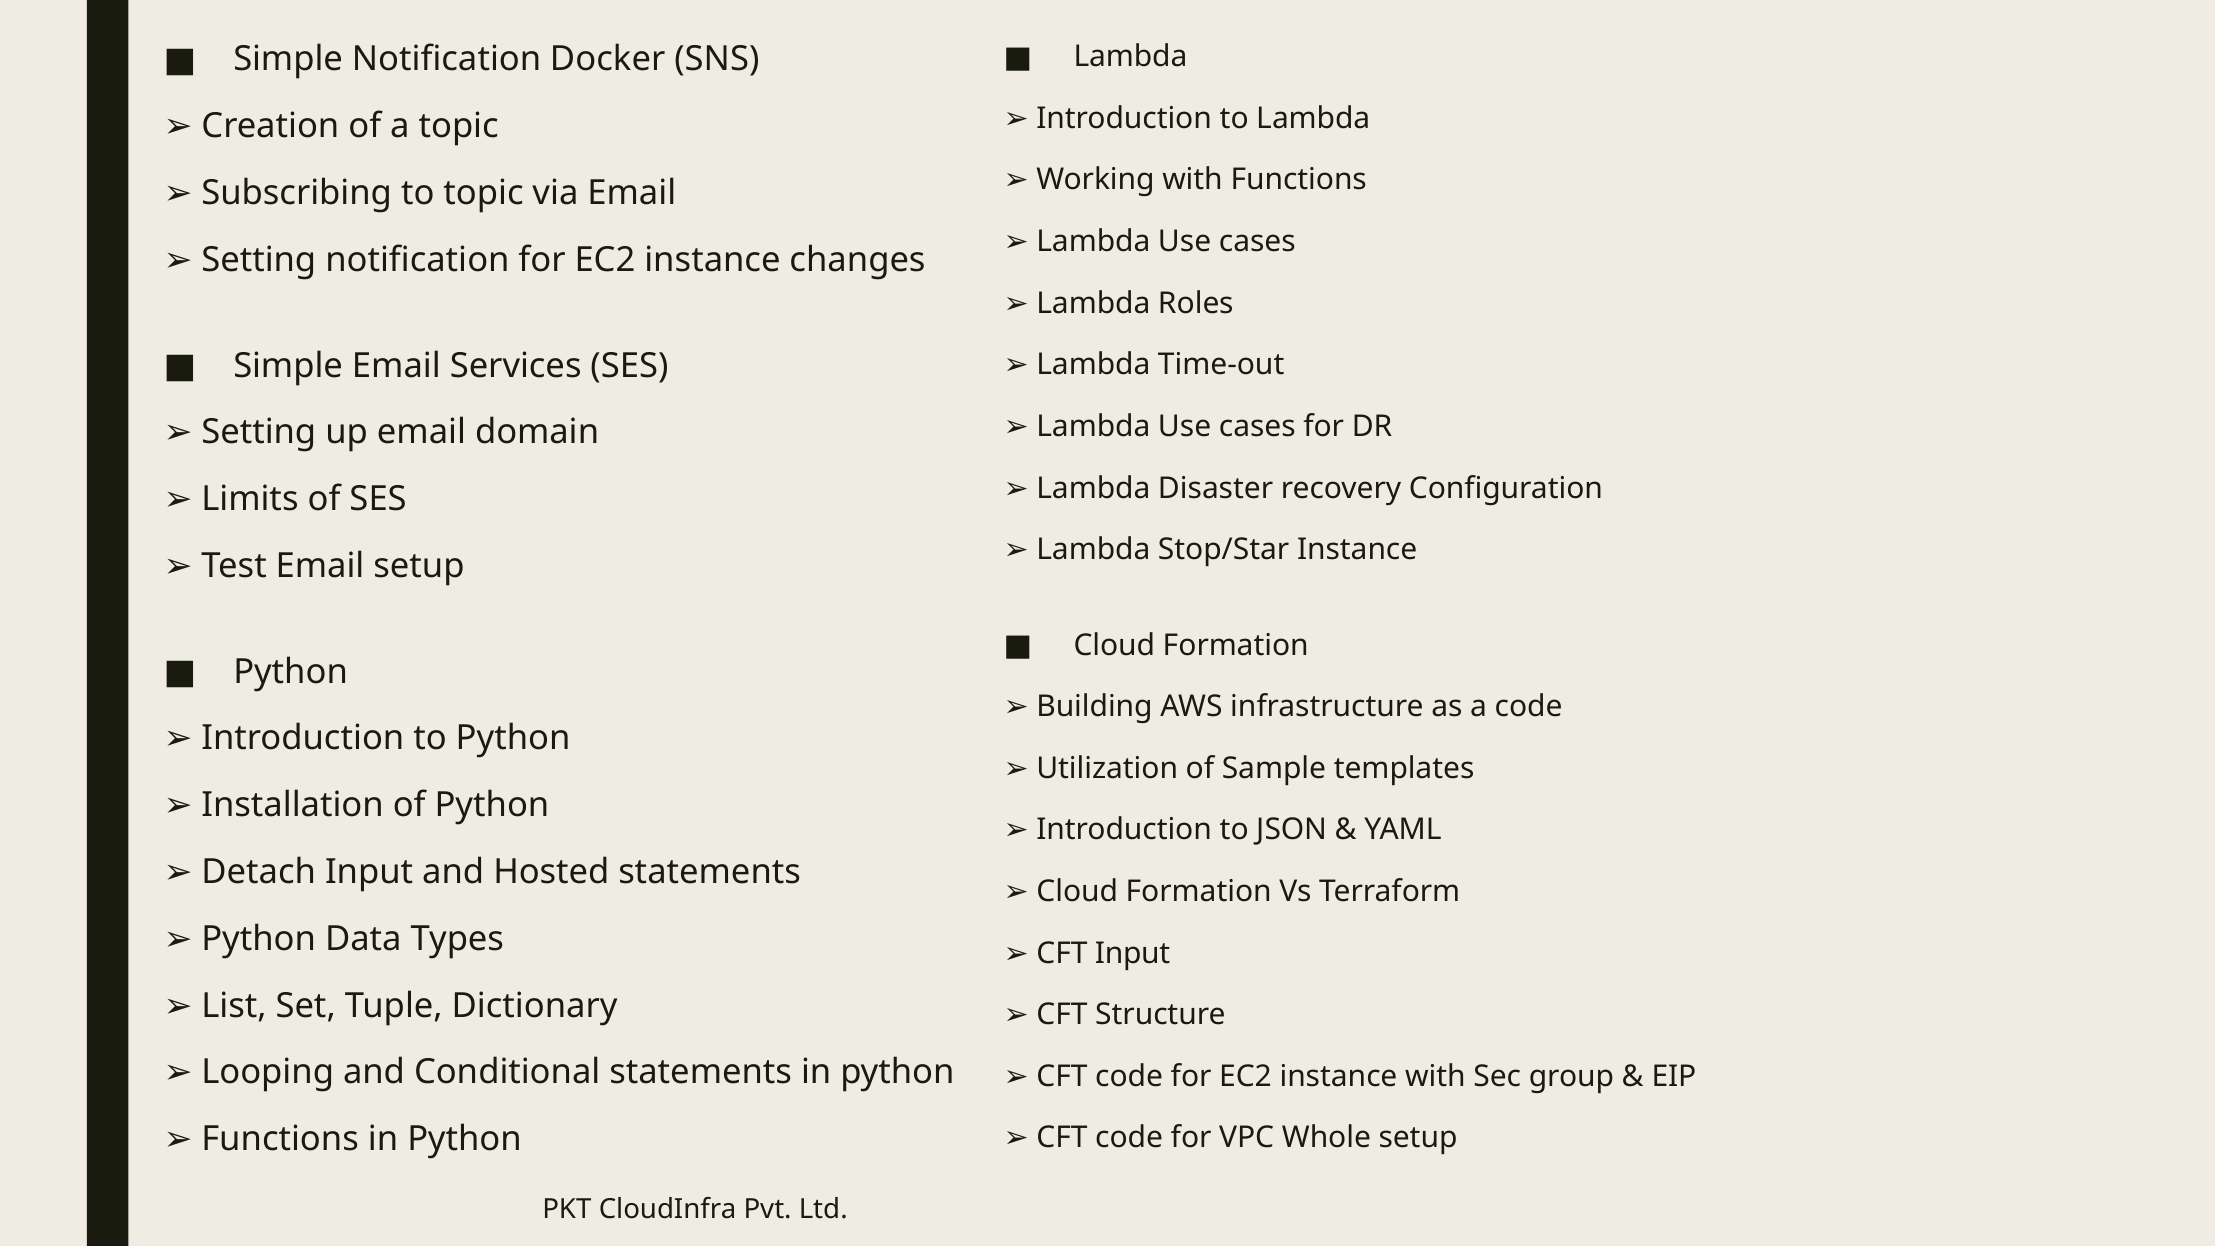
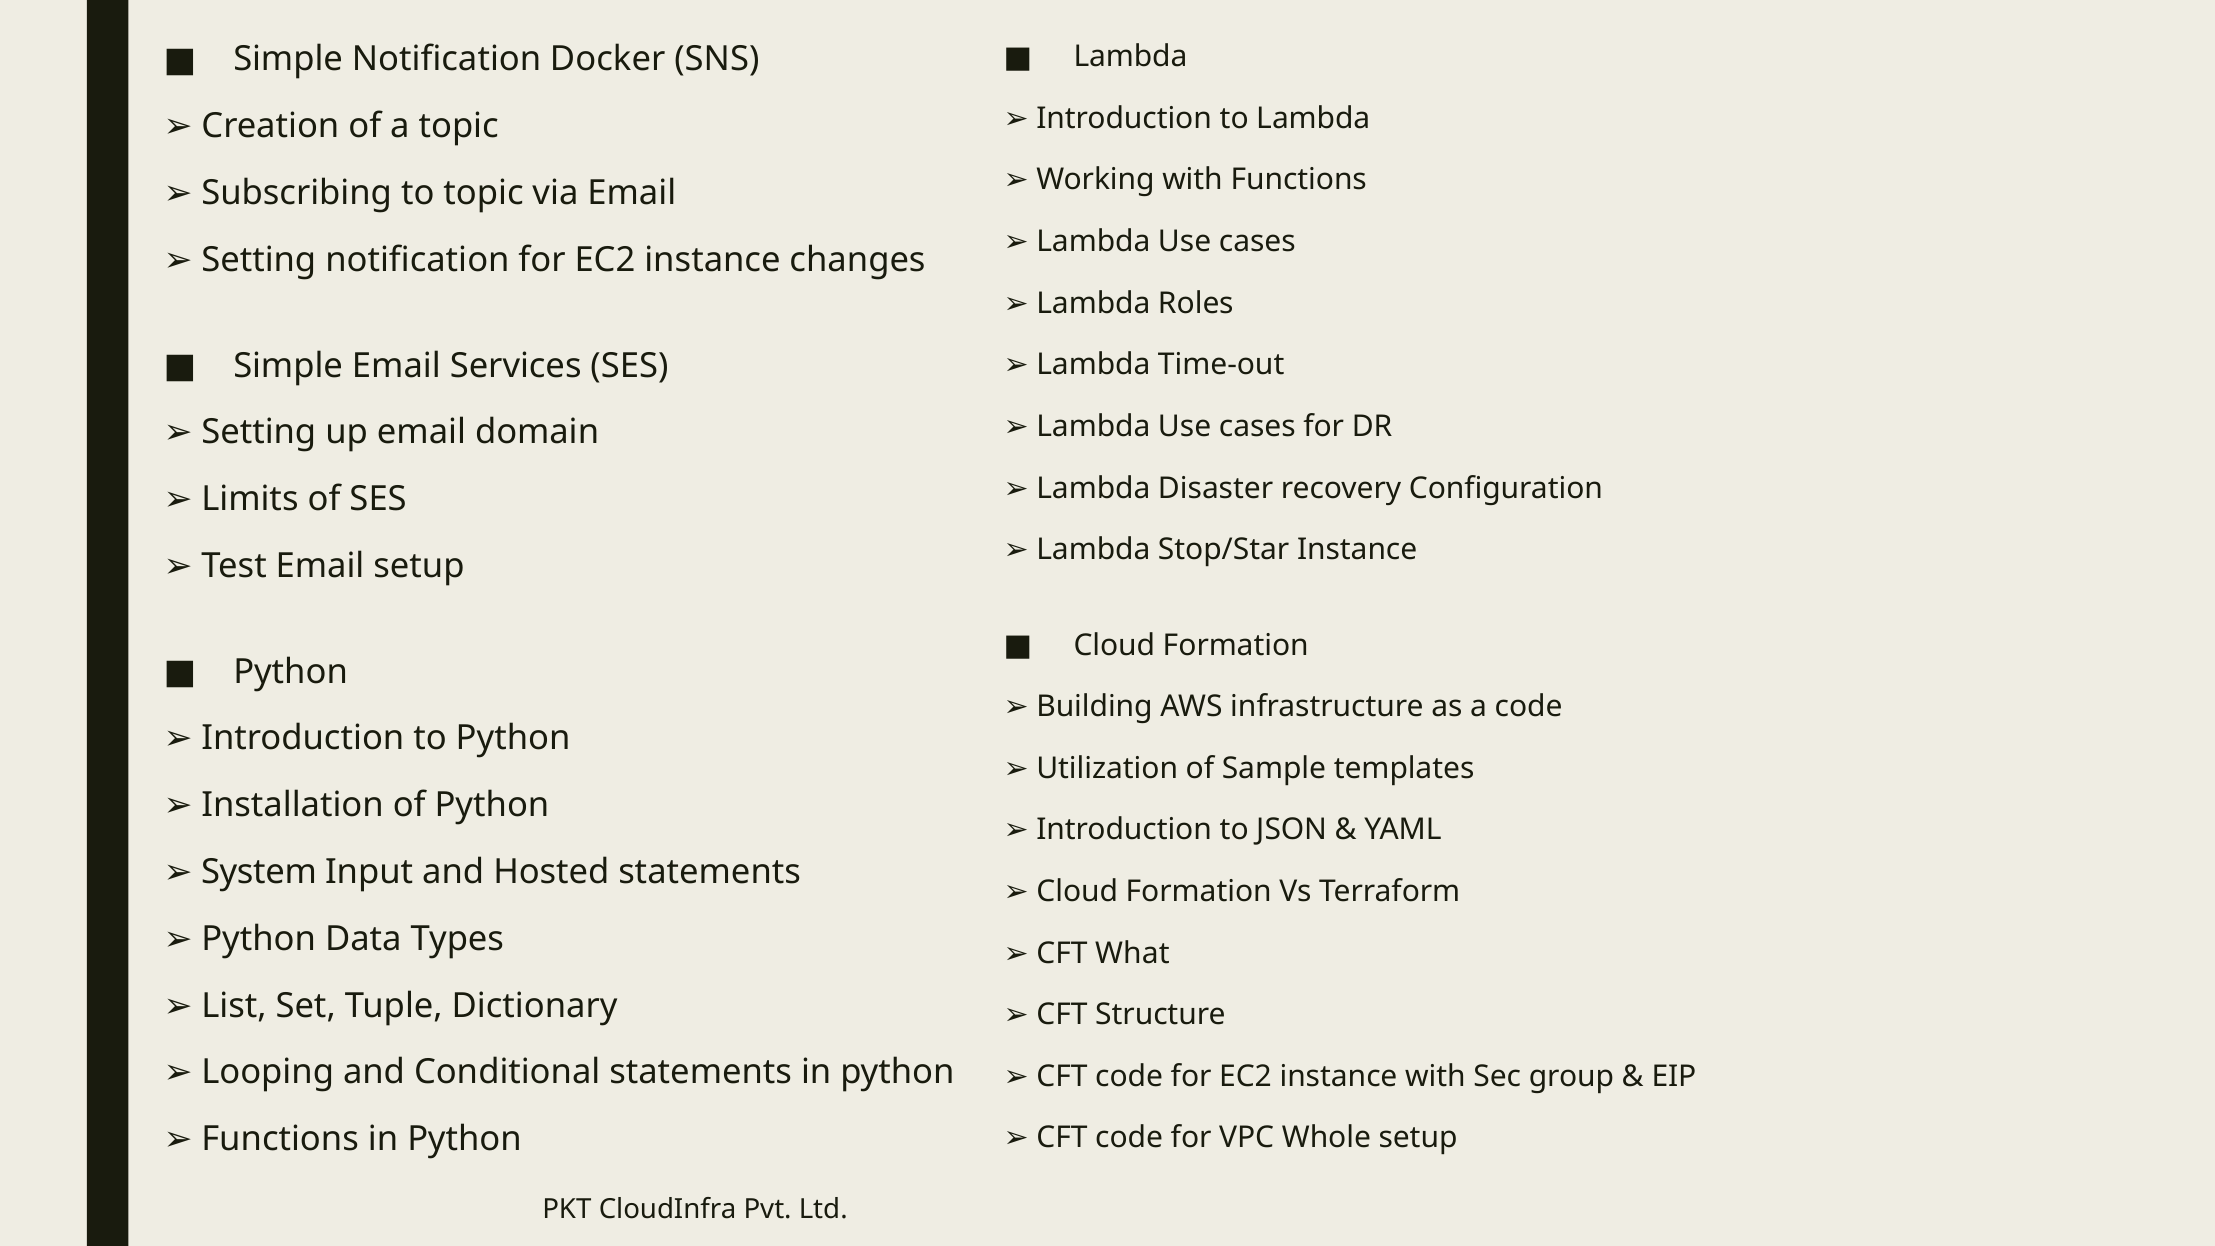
Detach: Detach -> System
CFT Input: Input -> What
